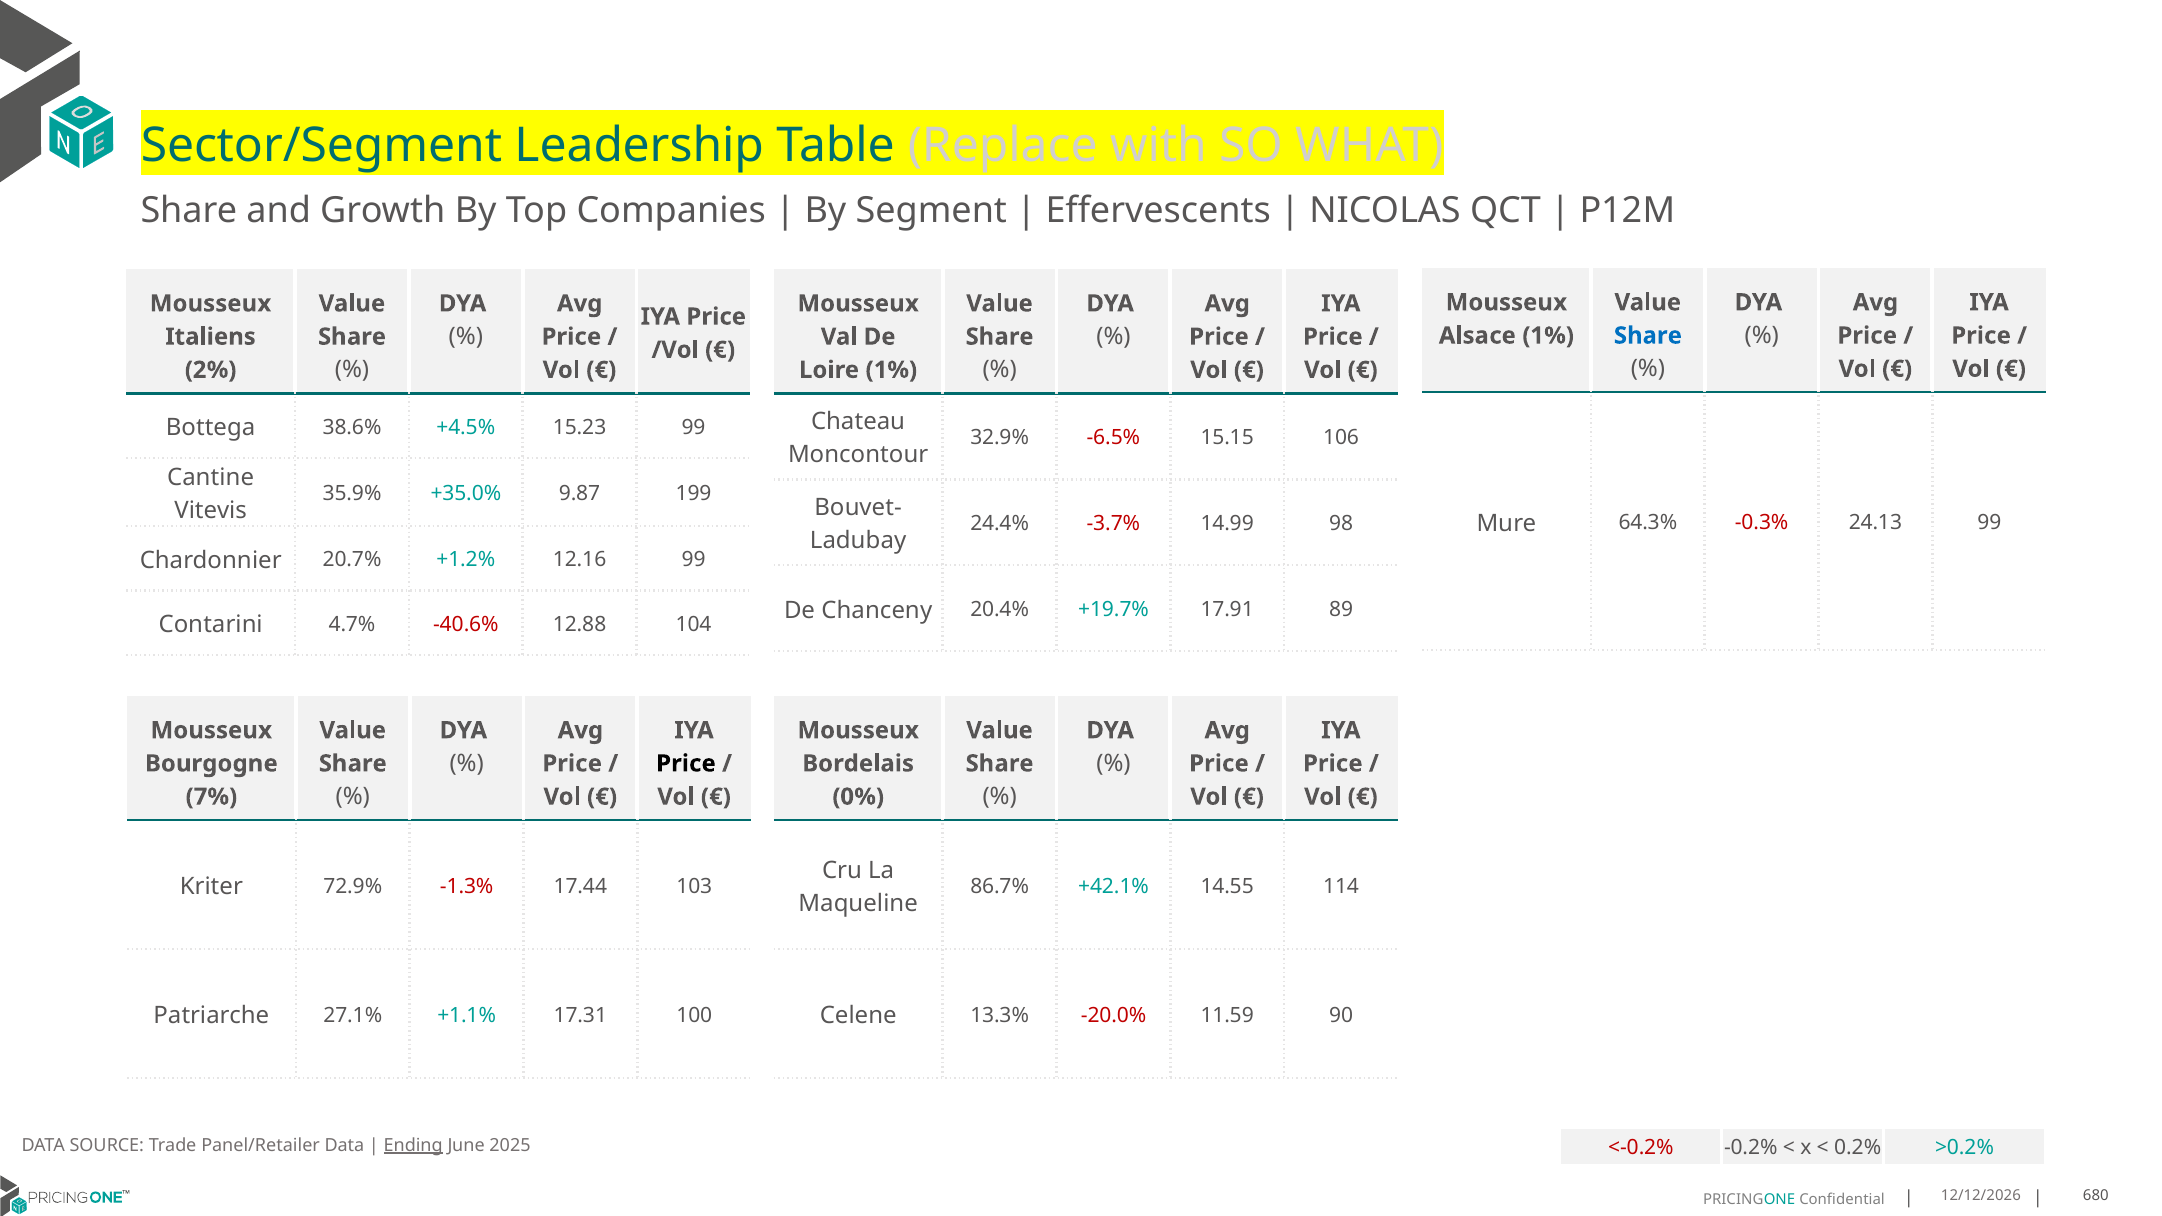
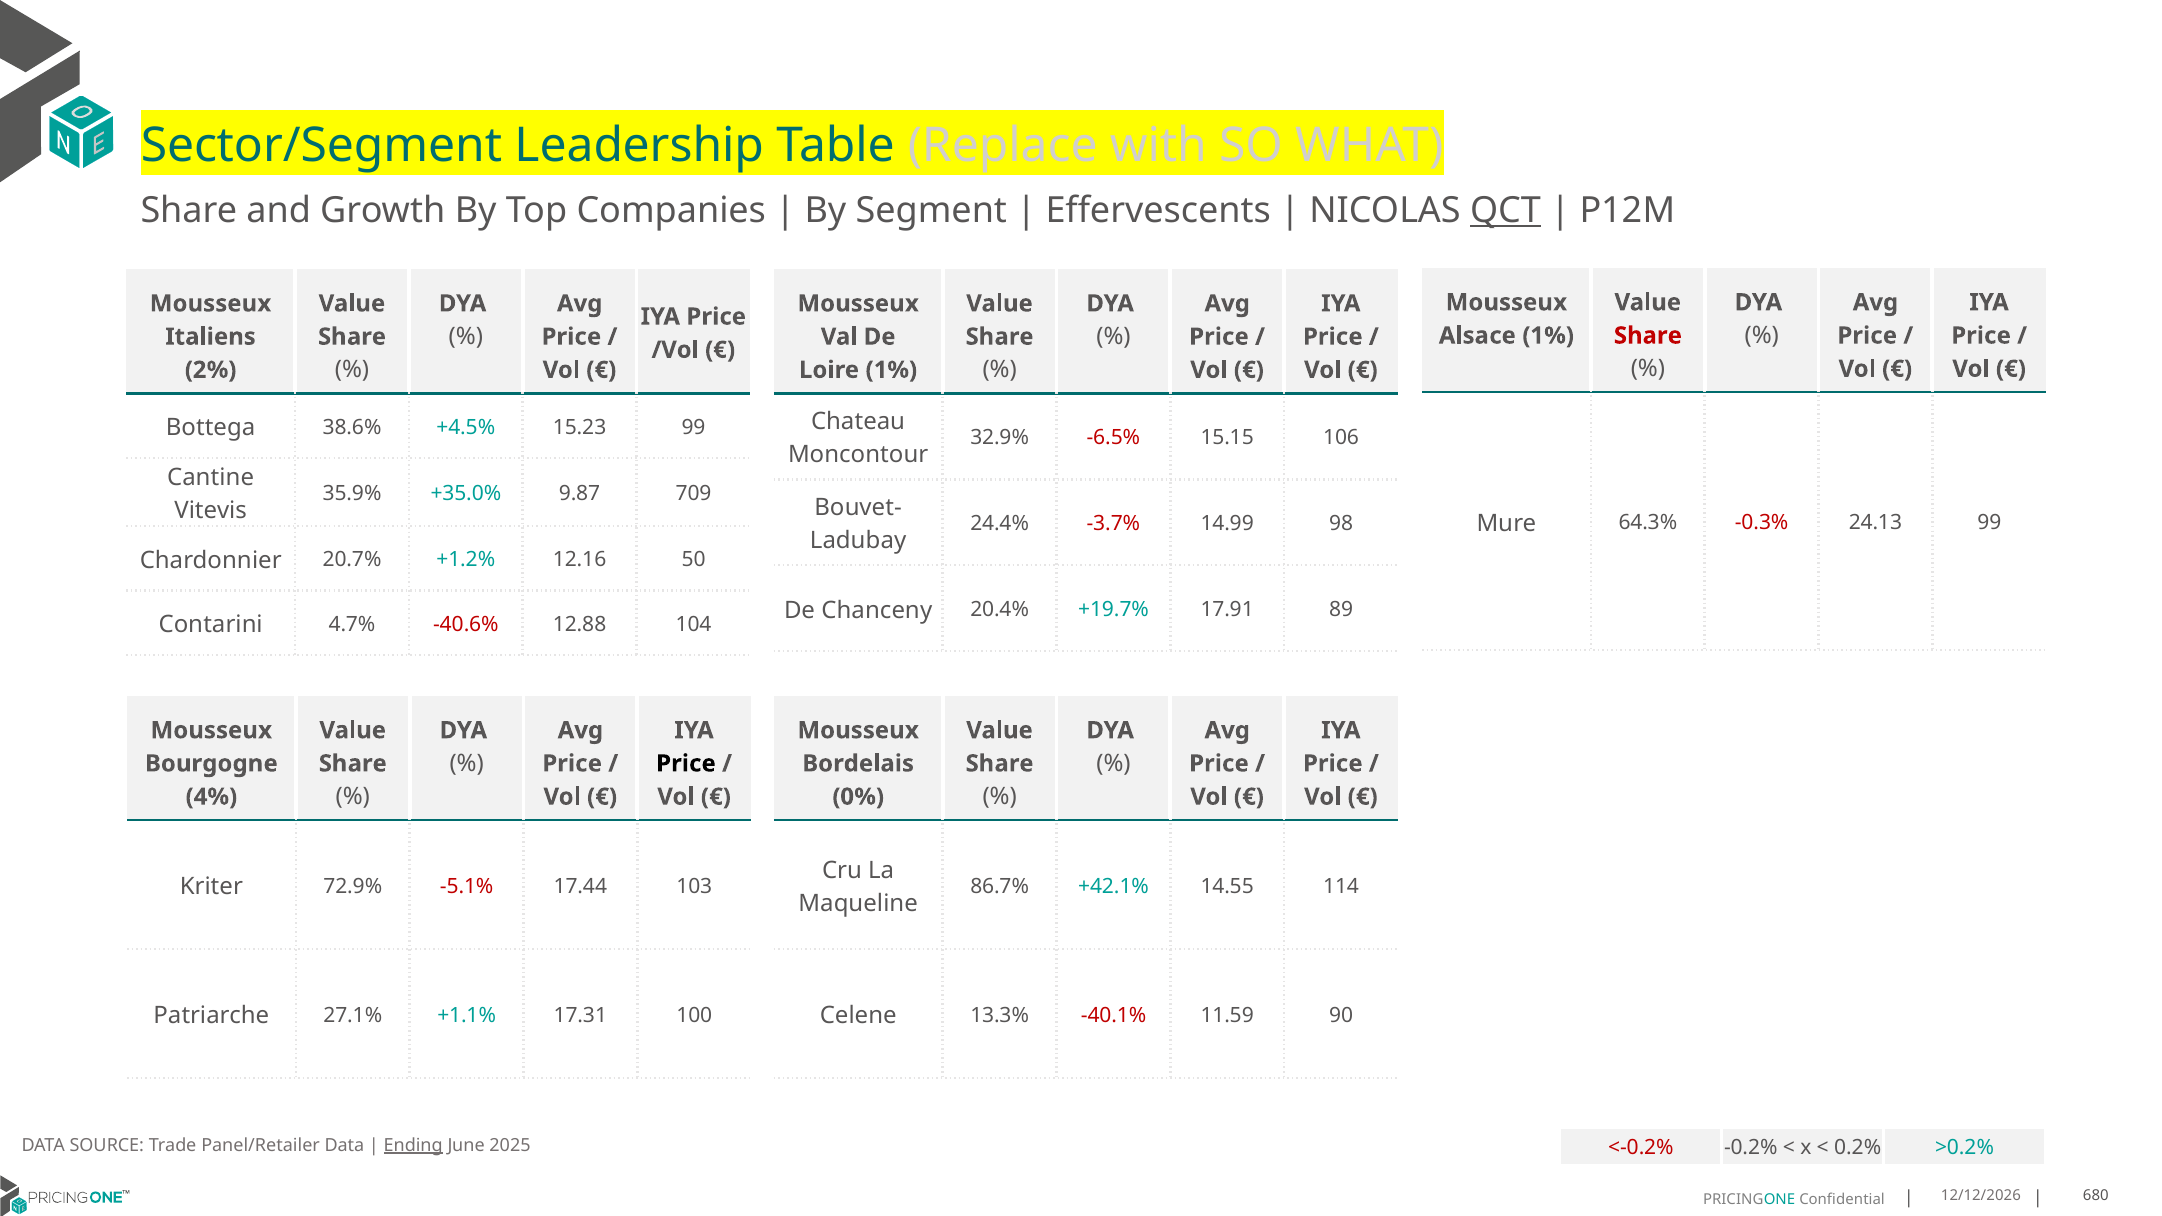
QCT underline: none -> present
Share at (1648, 336) colour: blue -> red
199: 199 -> 709
12.16 99: 99 -> 50
7%: 7% -> 4%
-1.3%: -1.3% -> -5.1%
-20.0%: -20.0% -> -40.1%
